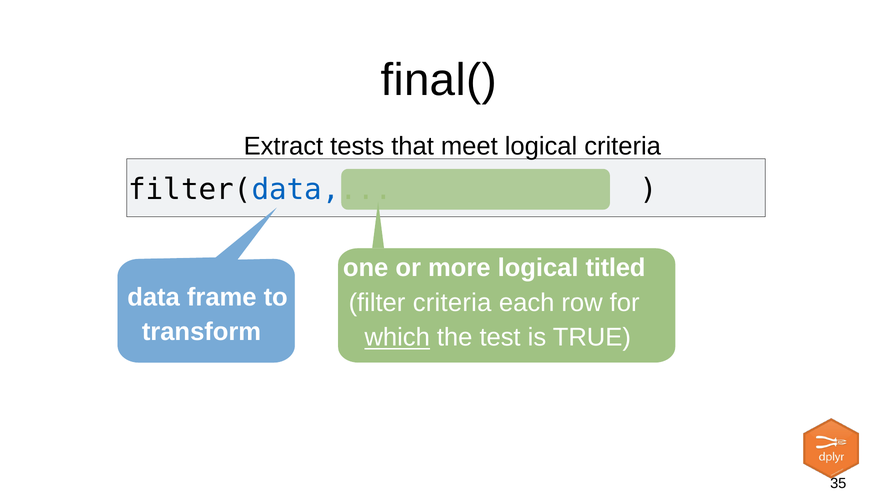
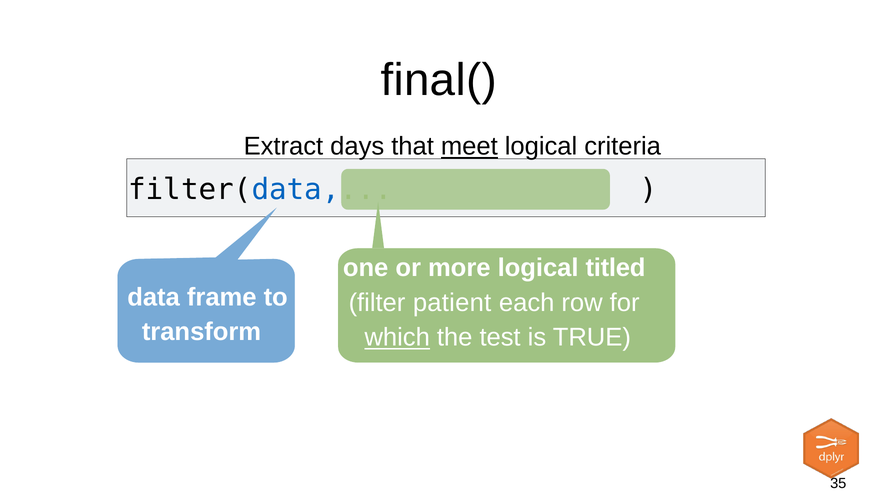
tests: tests -> days
meet underline: none -> present
filter criteria: criteria -> patient
